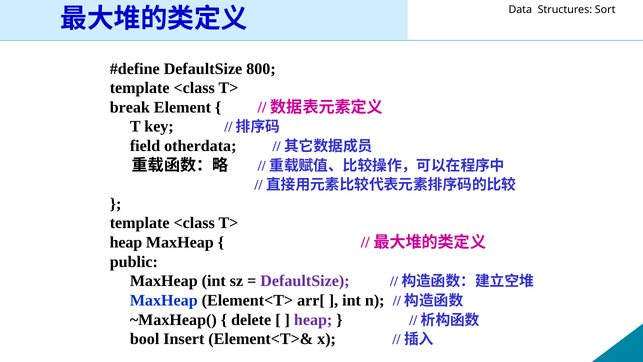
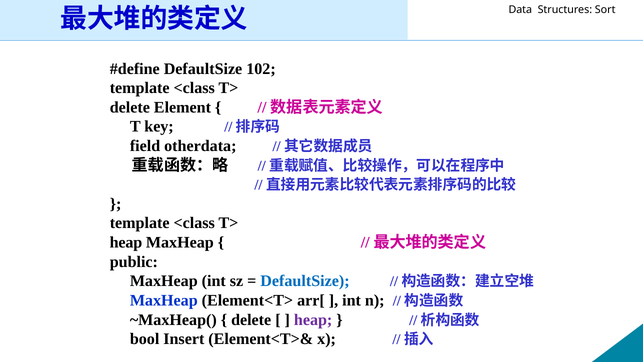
800: 800 -> 102
break at (130, 107): break -> delete
DefaultSize at (305, 281) colour: purple -> blue
